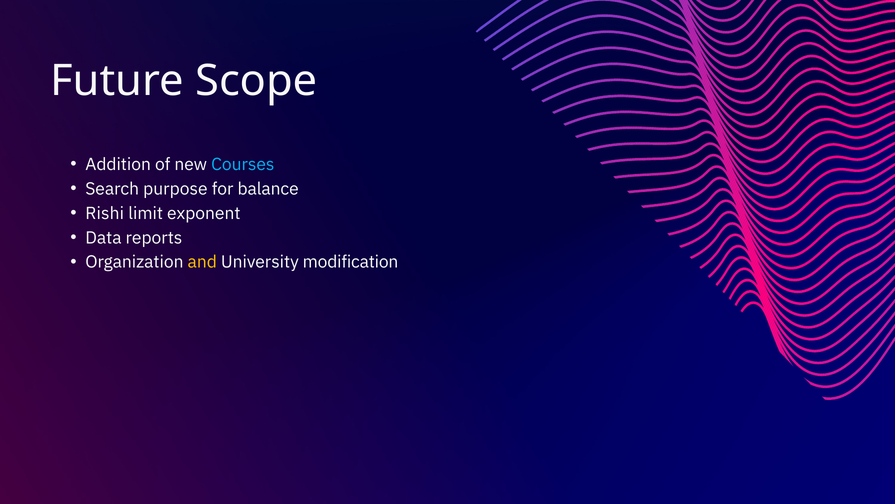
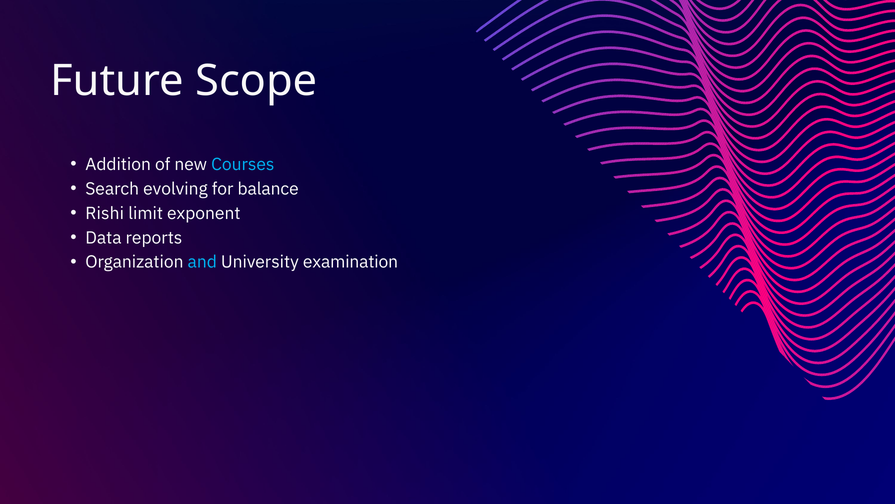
purpose: purpose -> evolving
and colour: yellow -> light blue
modification: modification -> examination
